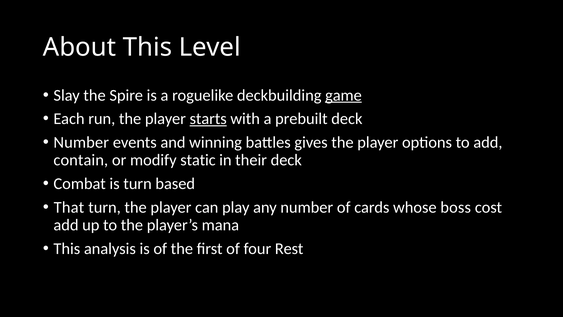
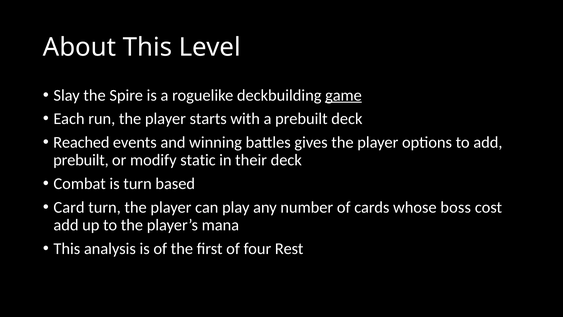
starts underline: present -> none
Number at (81, 142): Number -> Reached
contain at (81, 160): contain -> prebuilt
That: That -> Card
